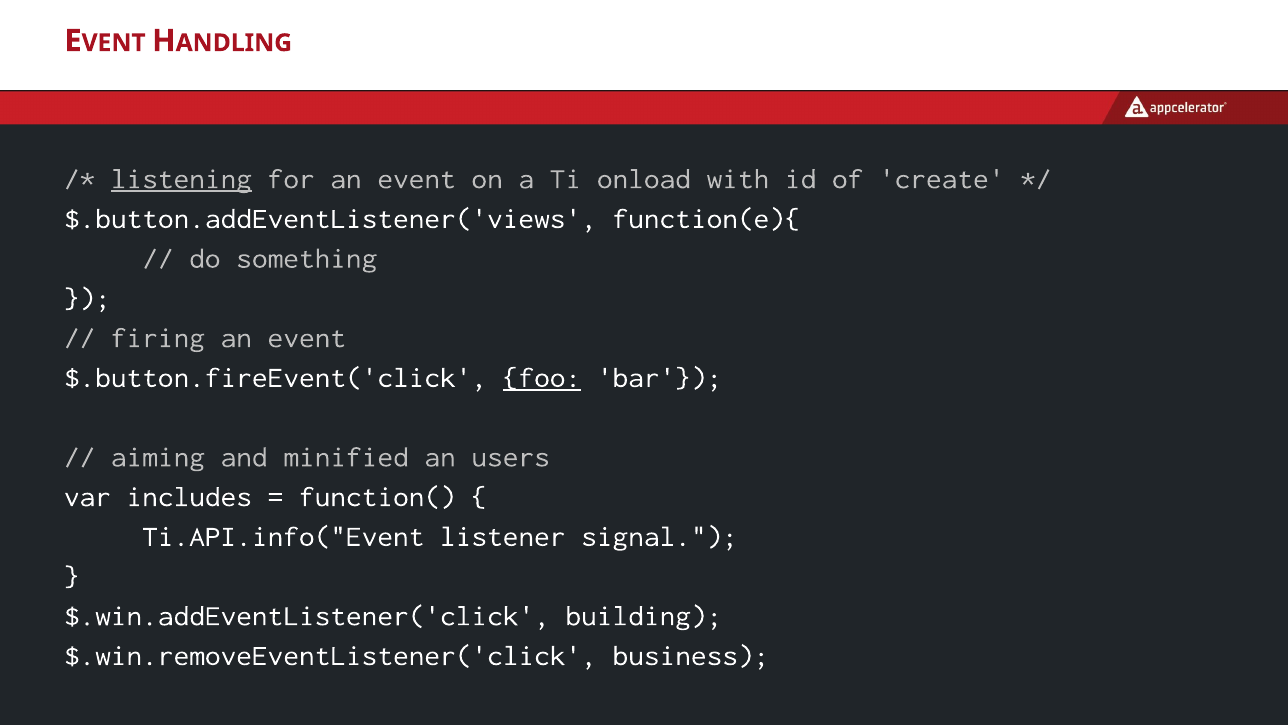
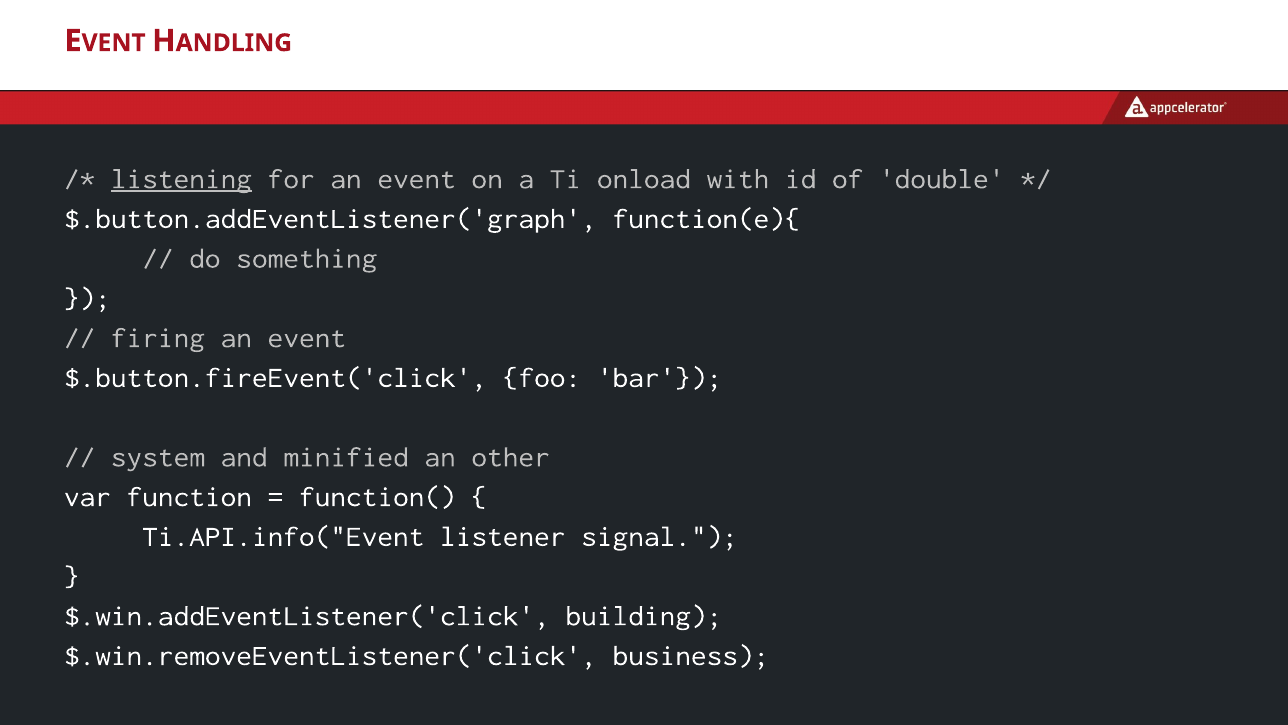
create: create -> double
$.button.addEventListener('views: $.button.addEventListener('views -> $.button.addEventListener('graph
foo underline: present -> none
aiming: aiming -> system
users: users -> other
includes: includes -> function
